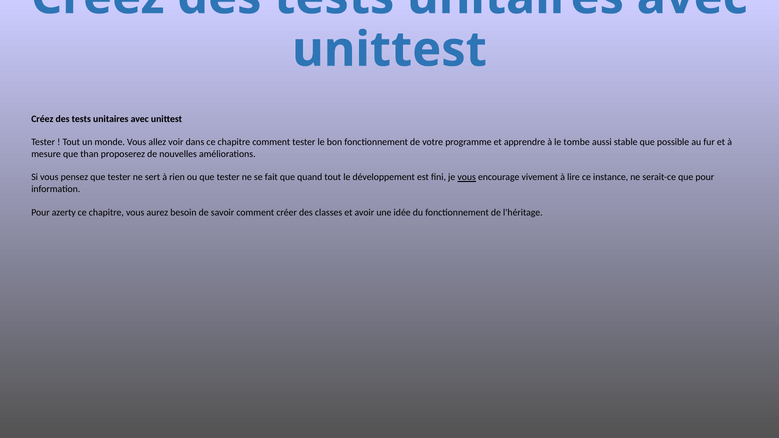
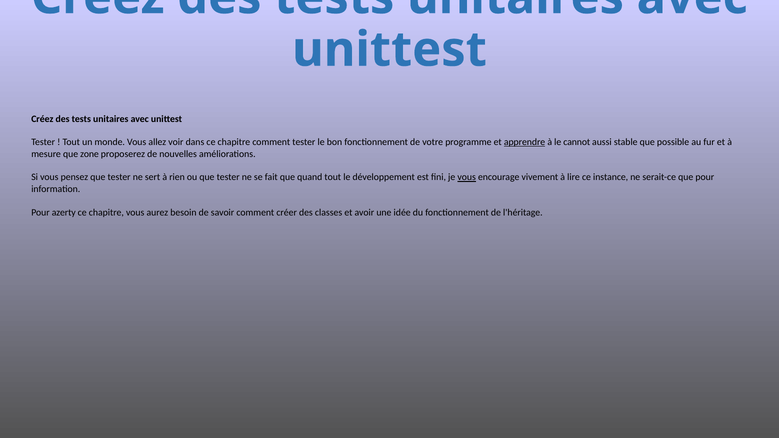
apprendre underline: none -> present
tombe: tombe -> cannot
than: than -> zone
